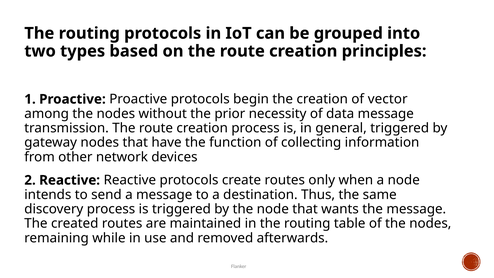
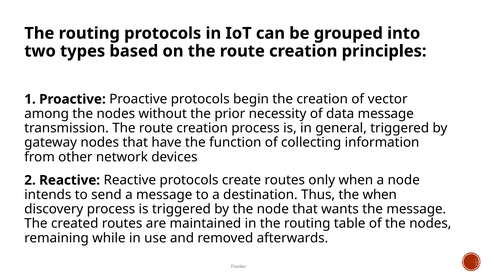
the same: same -> when
